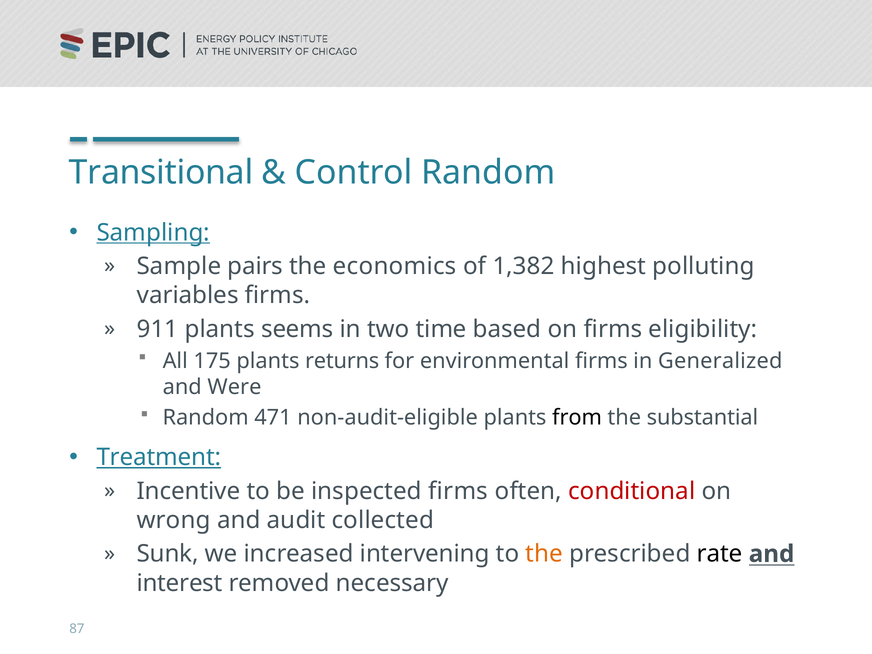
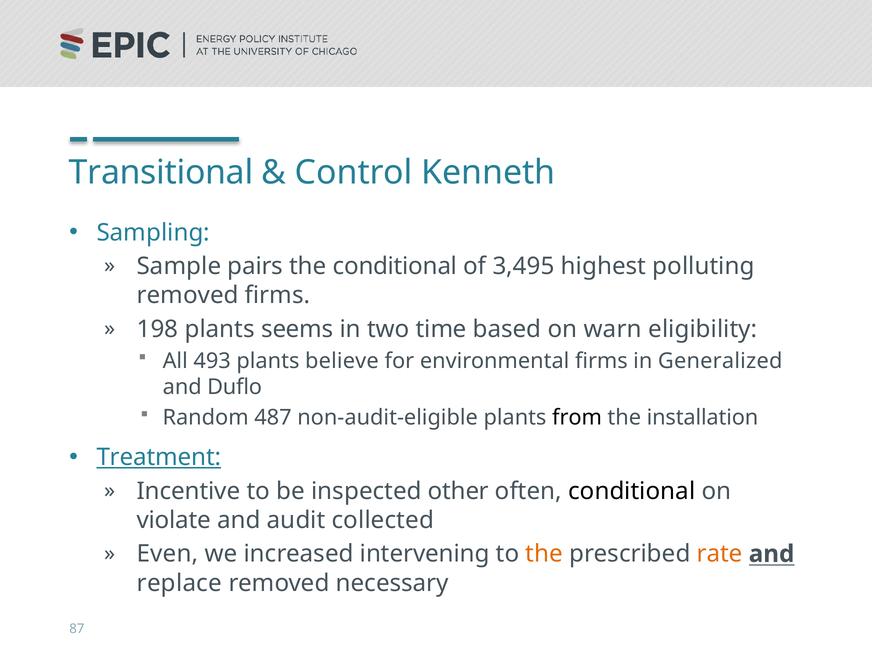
Control Random: Random -> Kenneth
Sampling underline: present -> none
the economics: economics -> conditional
1,382: 1,382 -> 3,495
variables at (188, 295): variables -> removed
911: 911 -> 198
on firms: firms -> warn
175: 175 -> 493
returns: returns -> believe
Were: Were -> Duflo
471: 471 -> 487
substantial: substantial -> installation
inspected firms: firms -> other
conditional at (632, 491) colour: red -> black
wrong: wrong -> violate
Sunk: Sunk -> Even
rate colour: black -> orange
interest: interest -> replace
